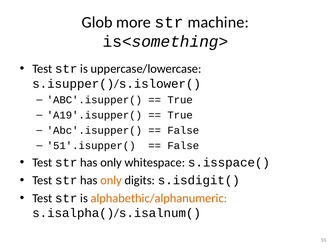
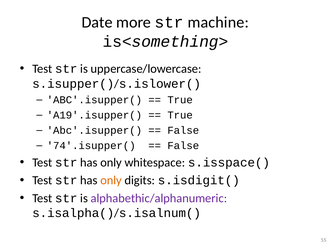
Glob: Glob -> Date
51'.isupper(: 51'.isupper( -> 74'.isupper(
alphabethic/alphanumeric colour: orange -> purple
